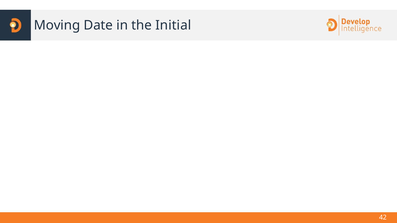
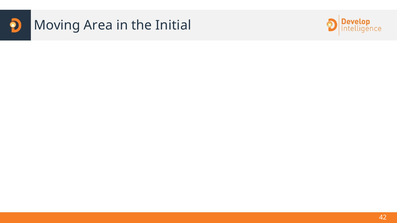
Date: Date -> Area
